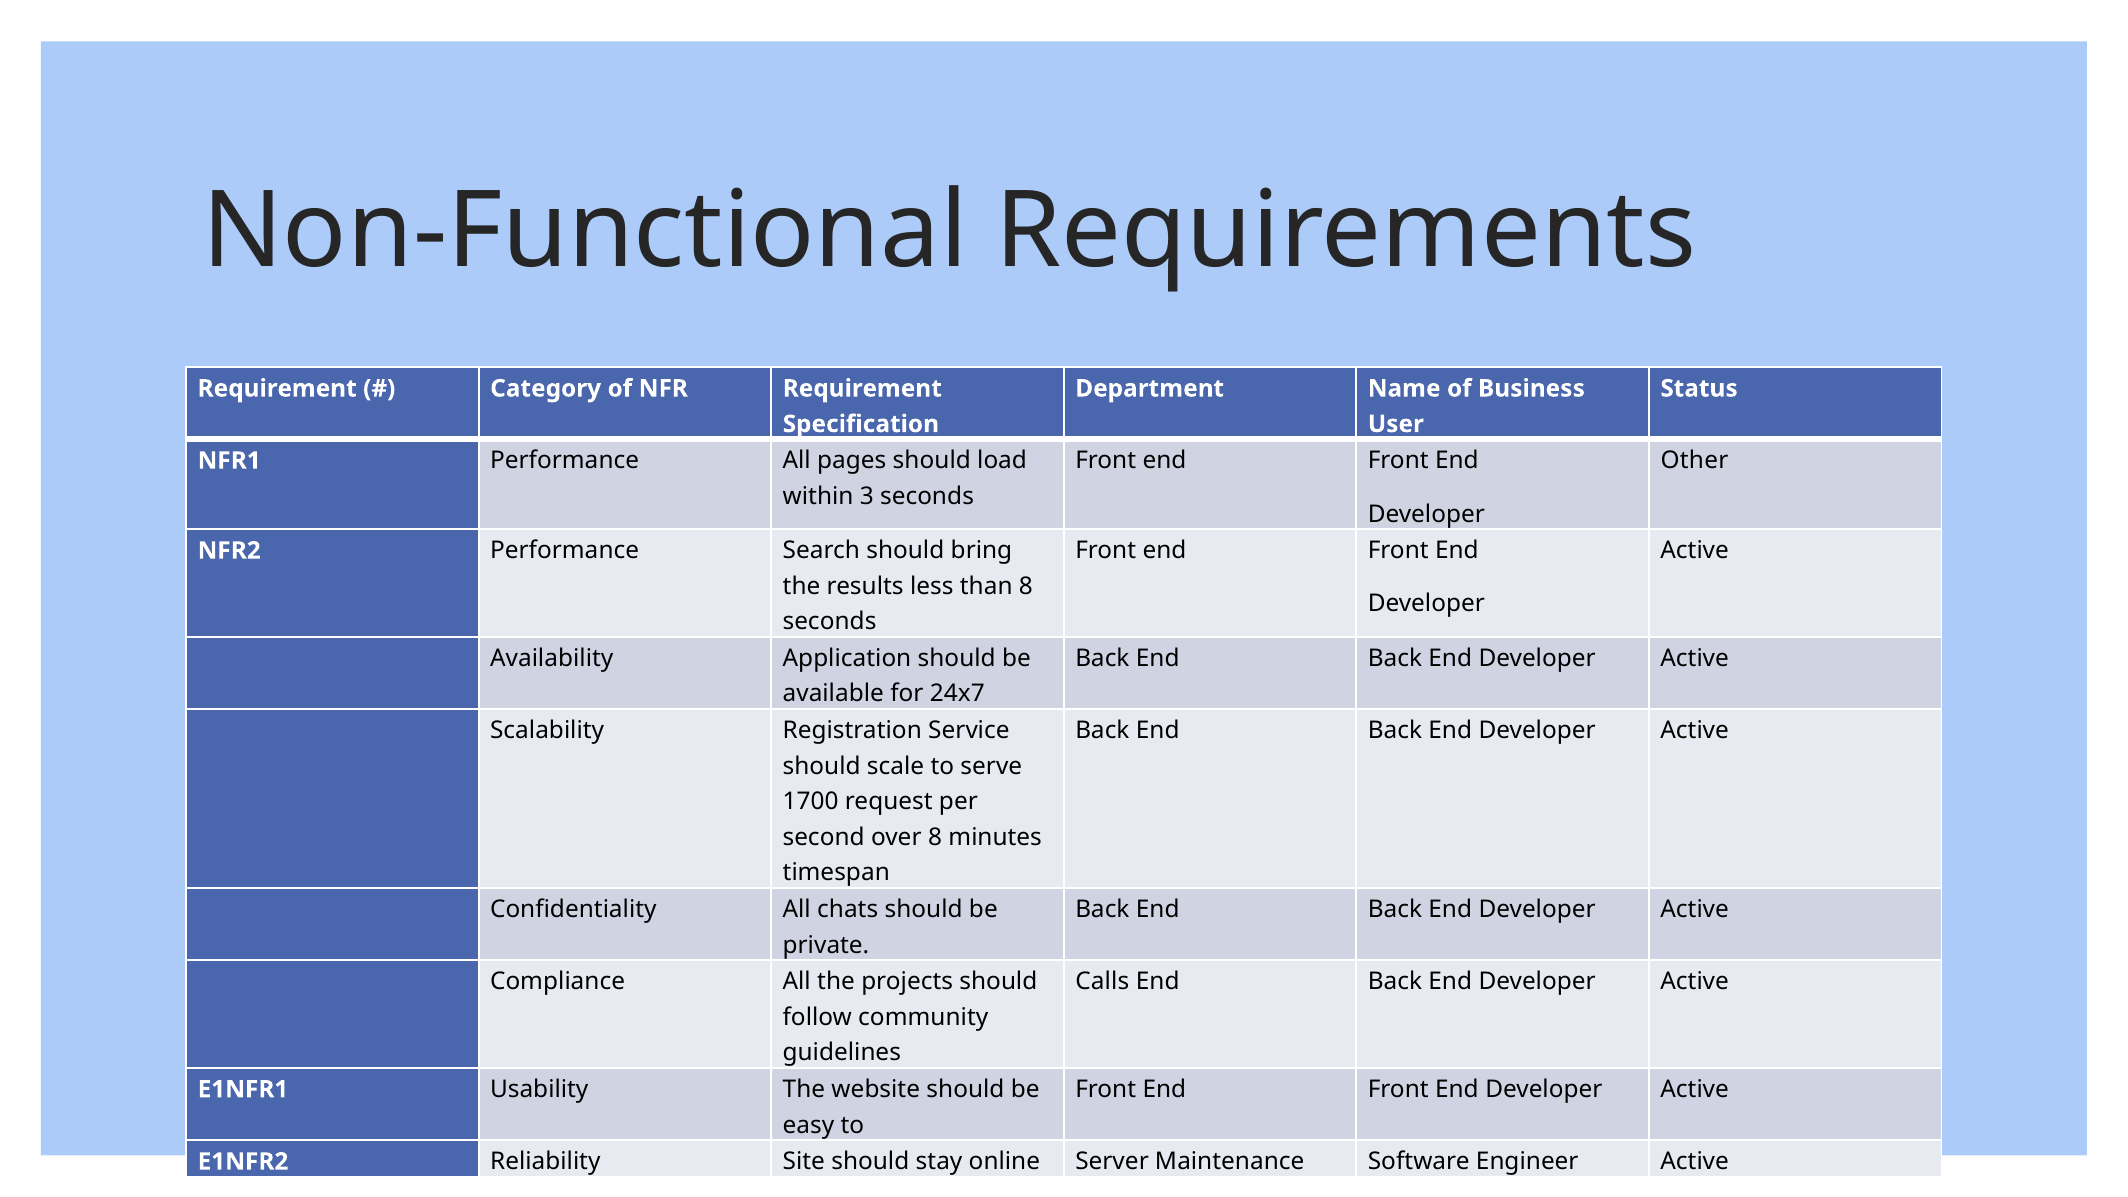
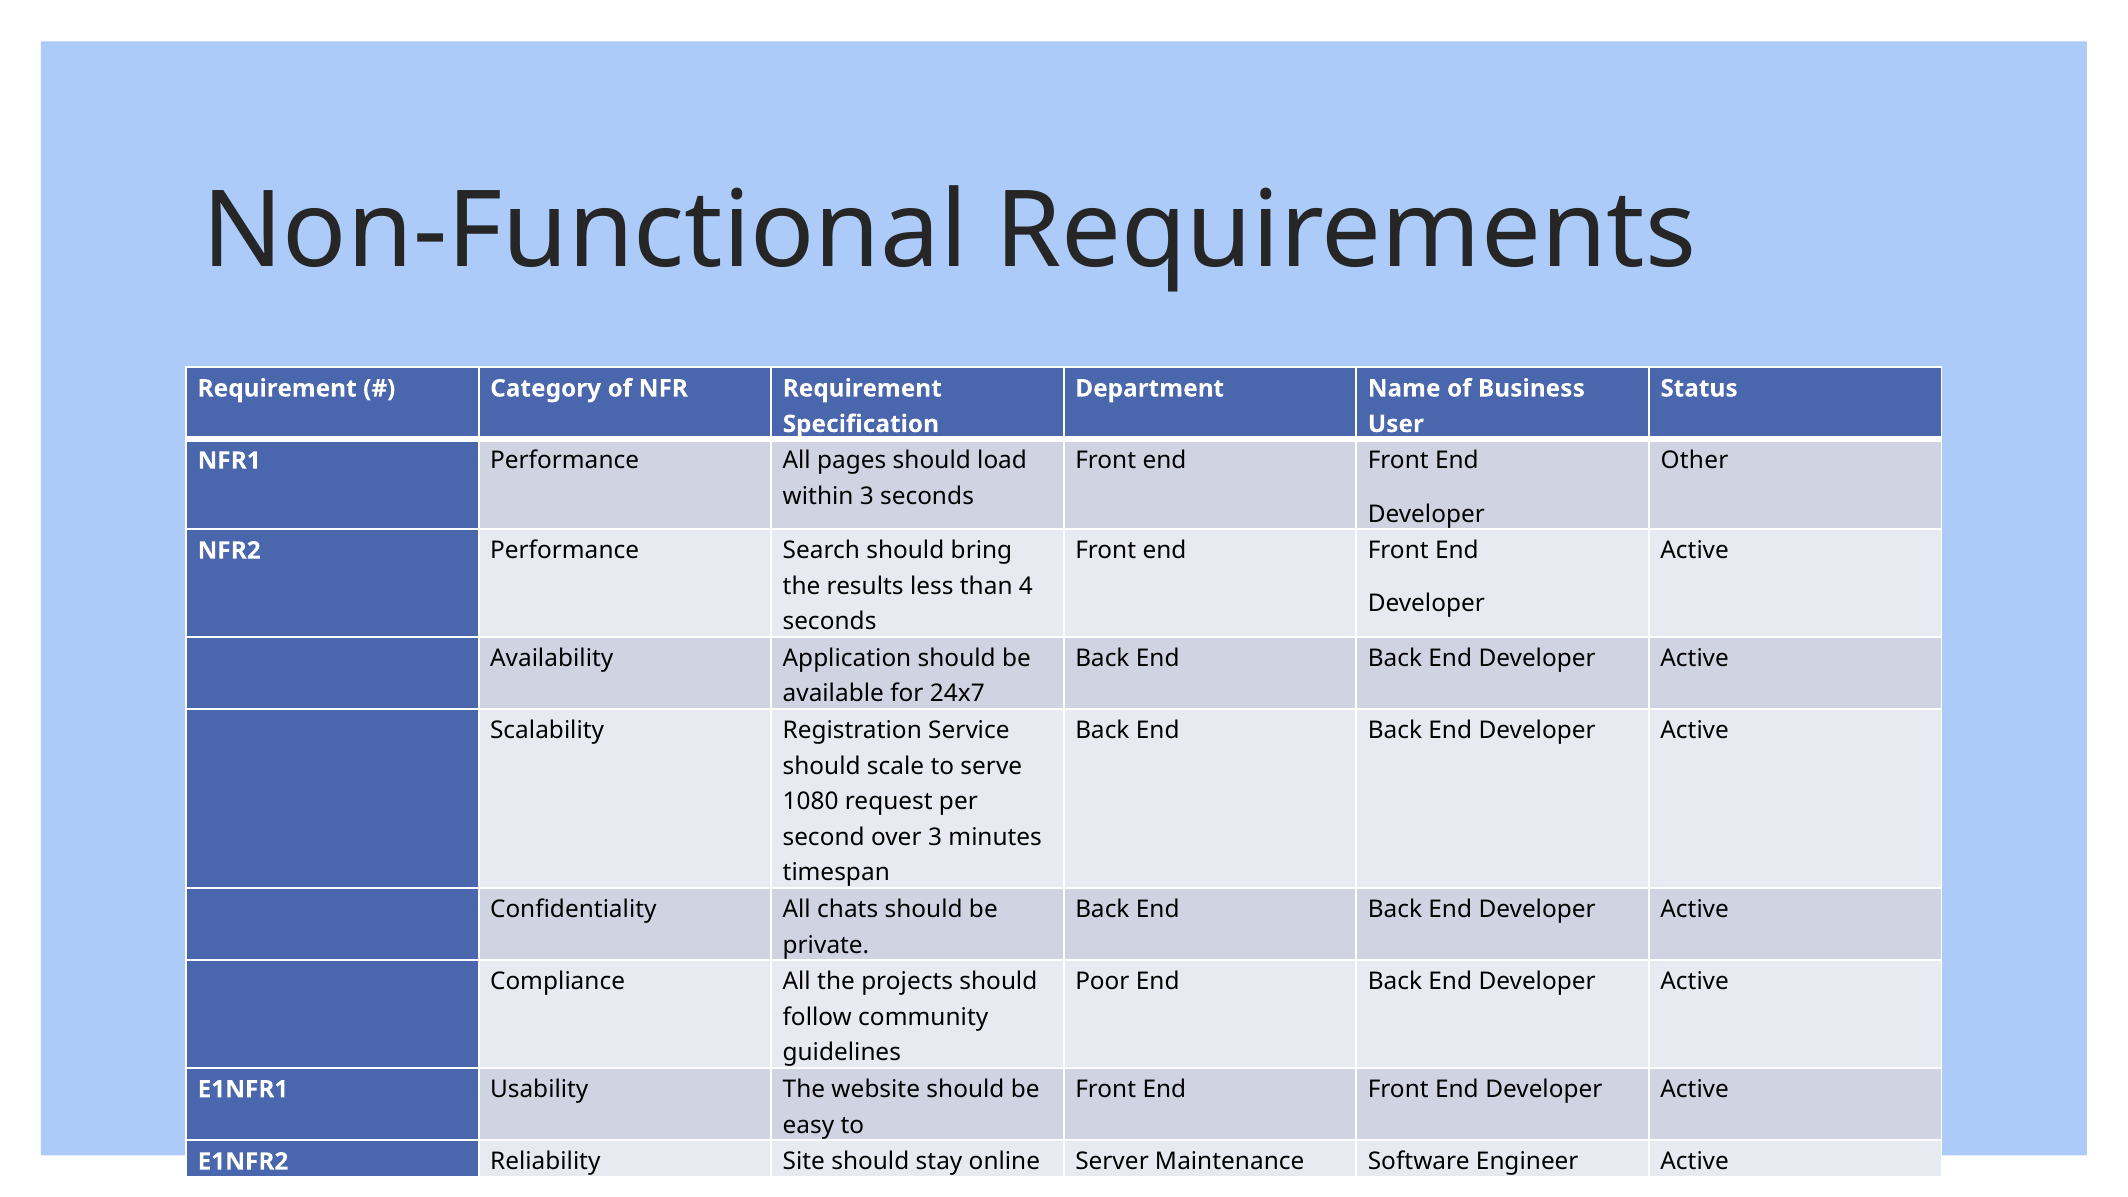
than 8: 8 -> 4
1700: 1700 -> 1080
over 8: 8 -> 3
Calls: Calls -> Poor
